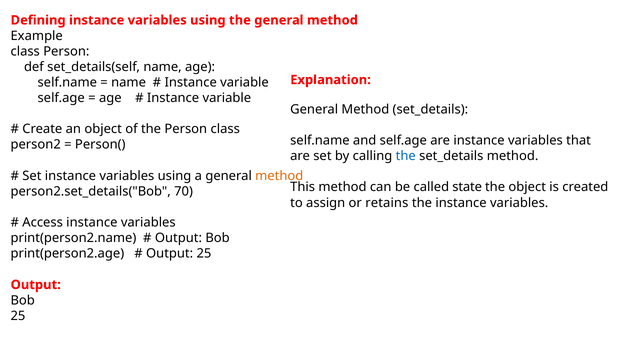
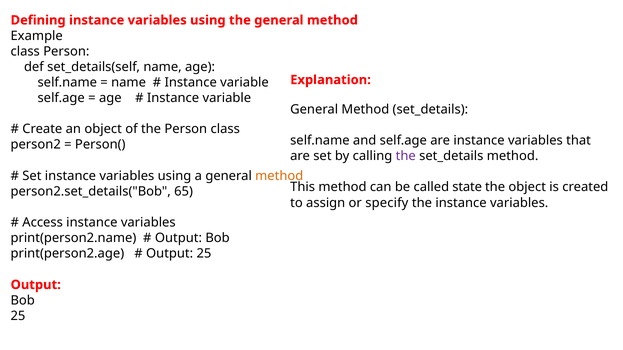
the at (406, 156) colour: blue -> purple
70: 70 -> 65
retains: retains -> specify
